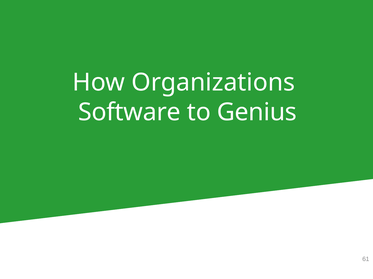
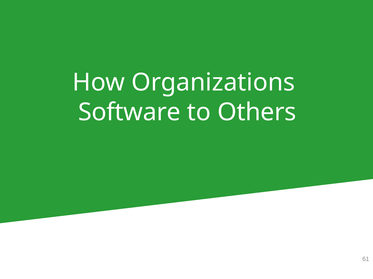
Genius: Genius -> Others
